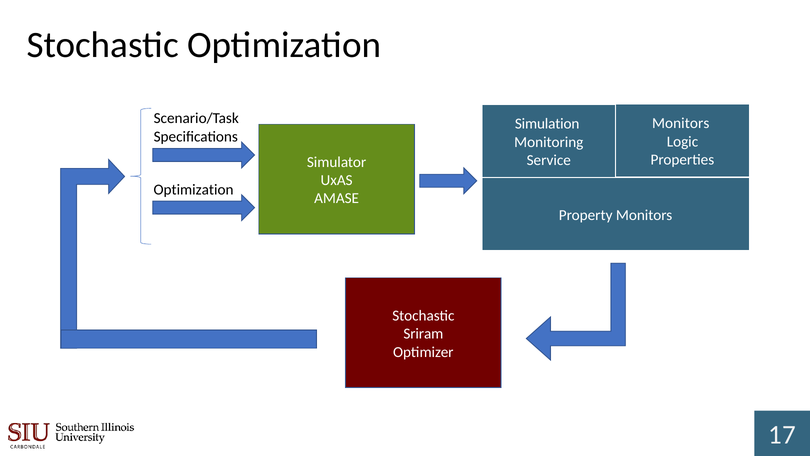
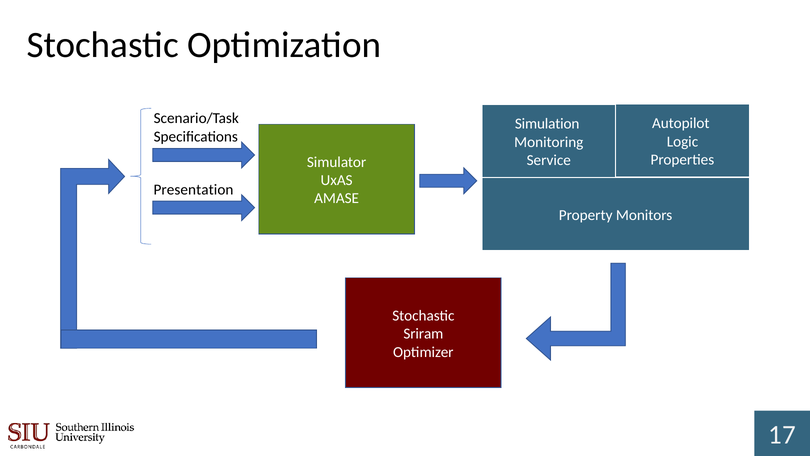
Monitors at (681, 123): Monitors -> Autopilot
Optimization at (194, 189): Optimization -> Presentation
